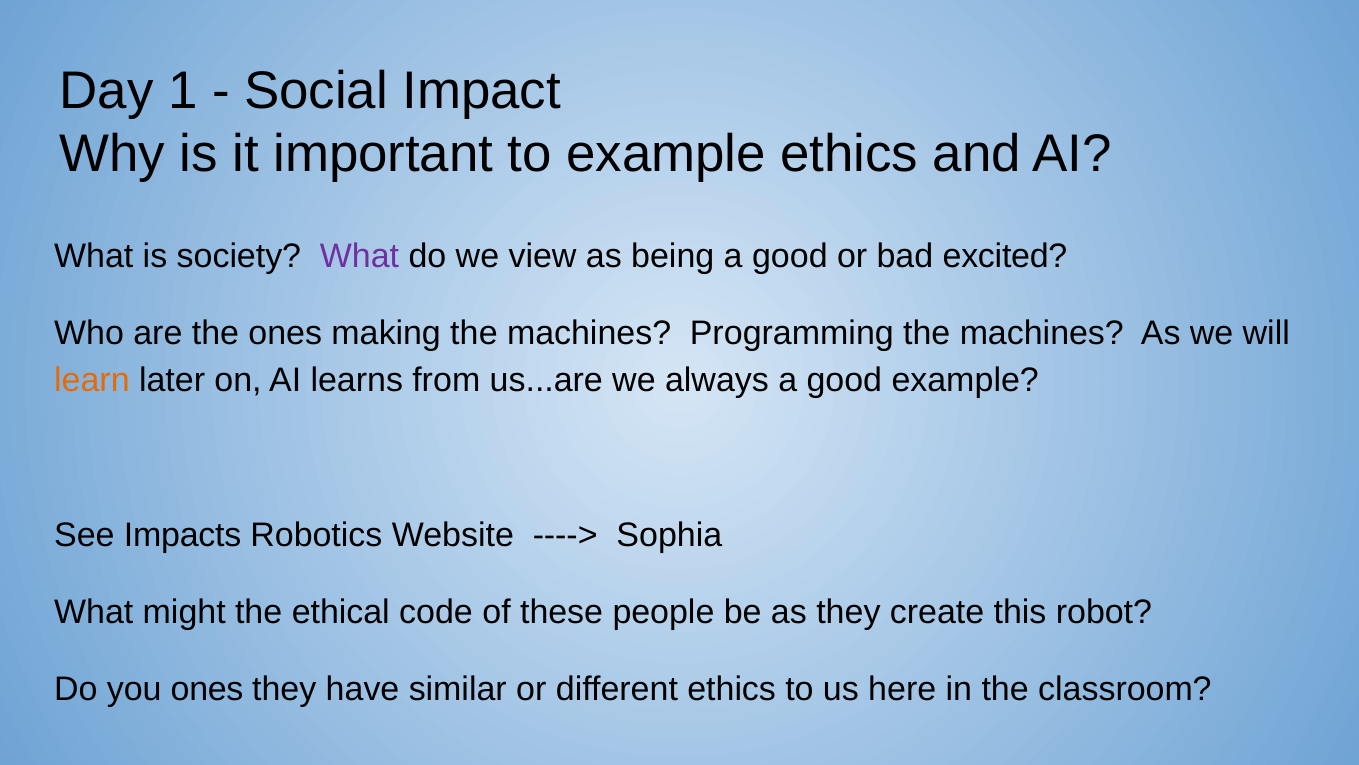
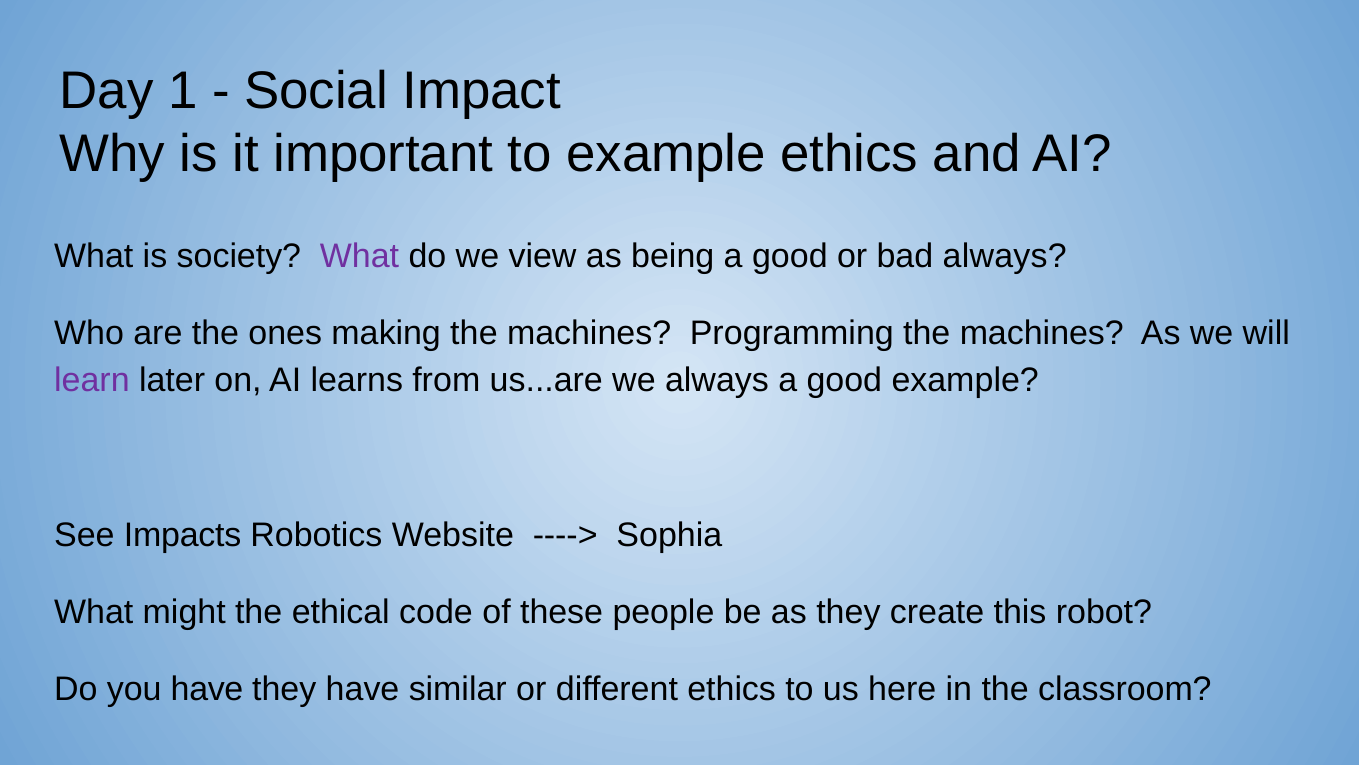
bad excited: excited -> always
learn colour: orange -> purple
you ones: ones -> have
